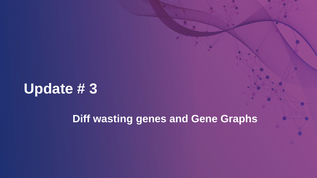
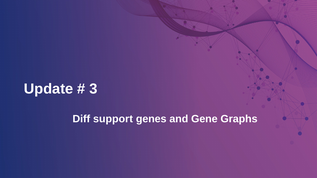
wasting: wasting -> support
